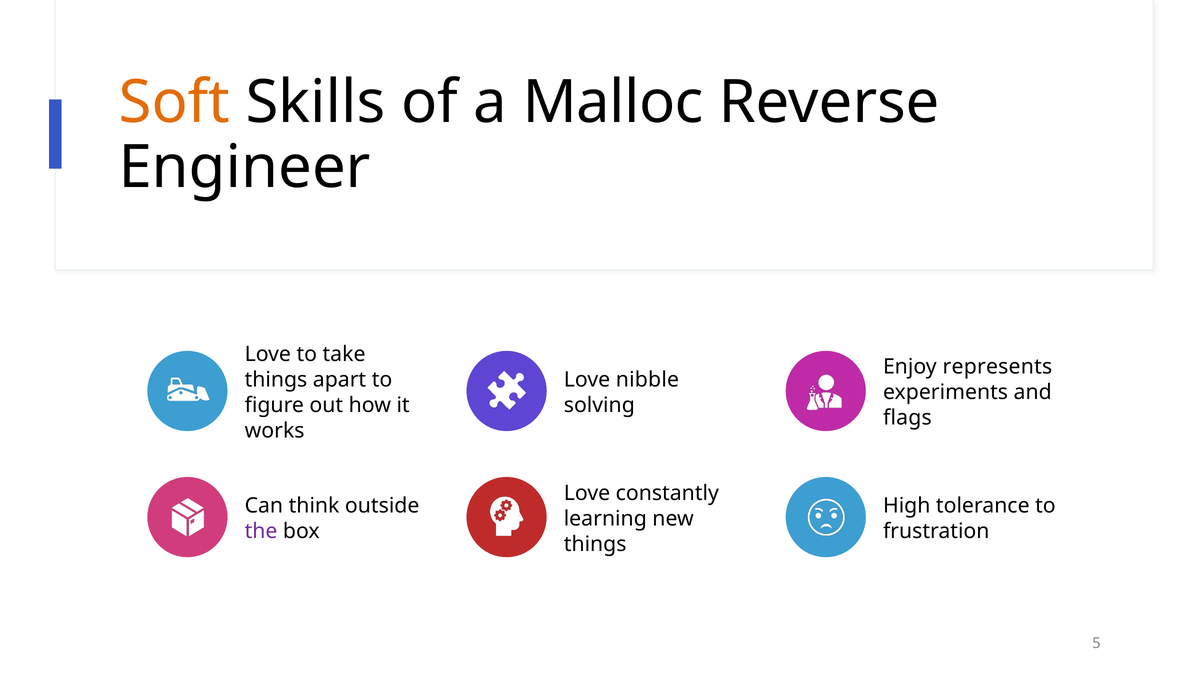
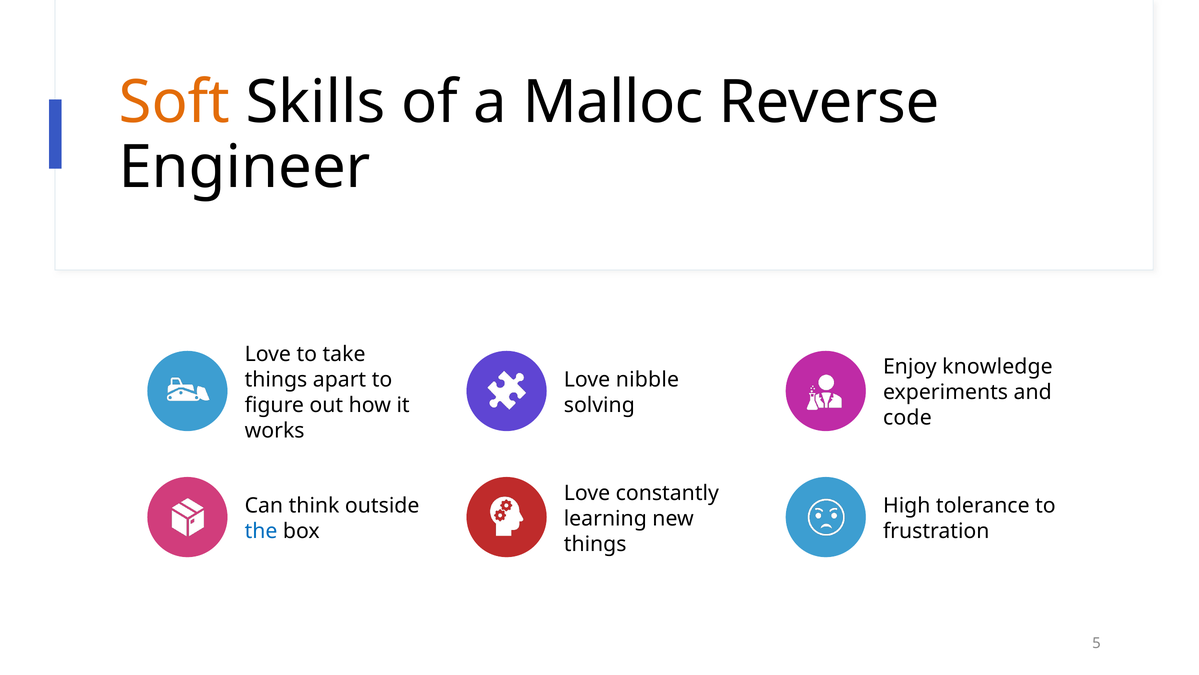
represents: represents -> knowledge
flags: flags -> code
the colour: purple -> blue
